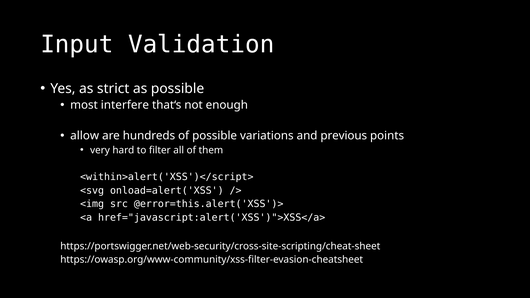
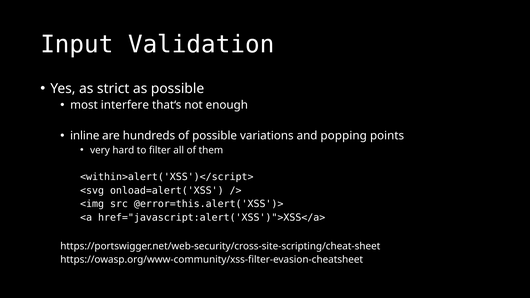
allow: allow -> inline
previous: previous -> popping
